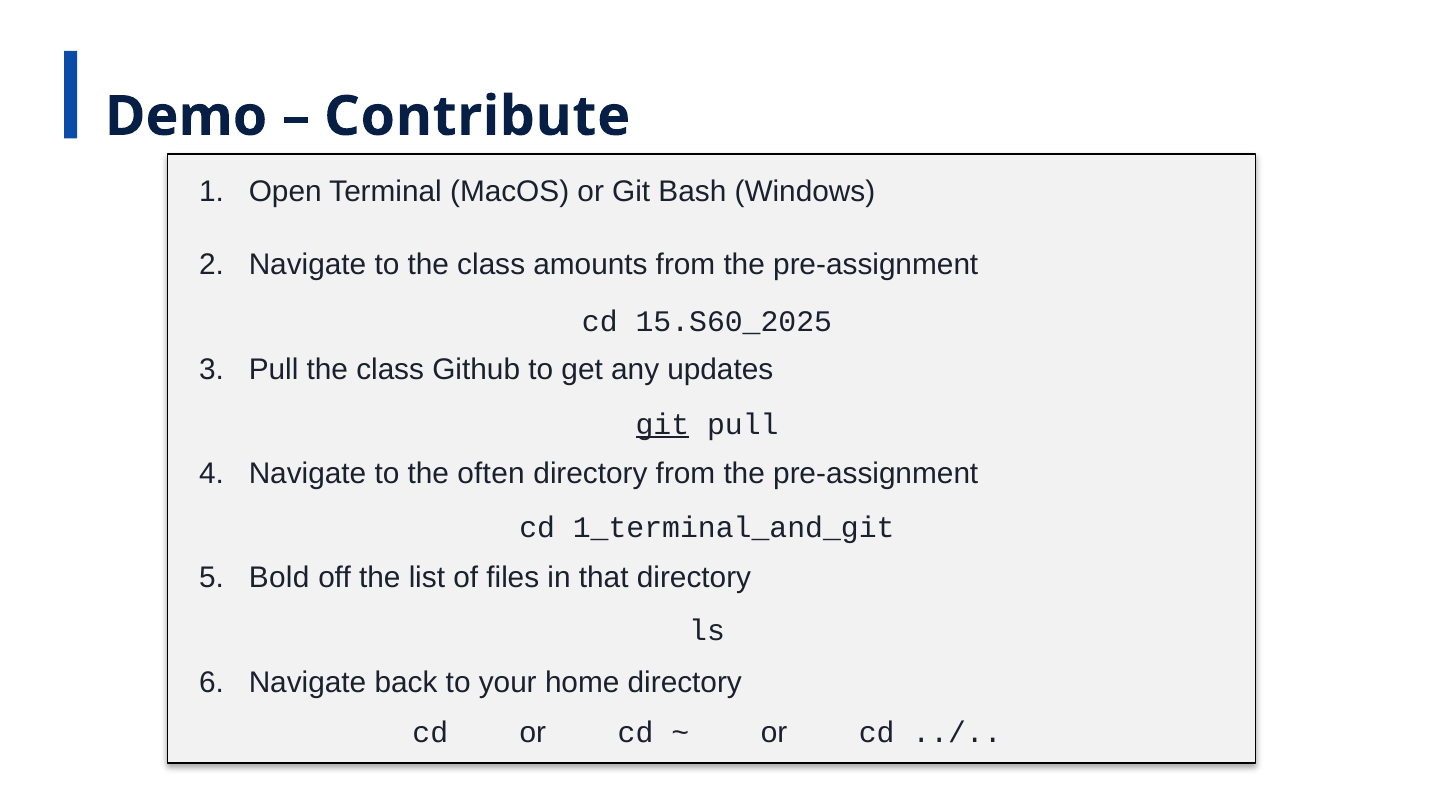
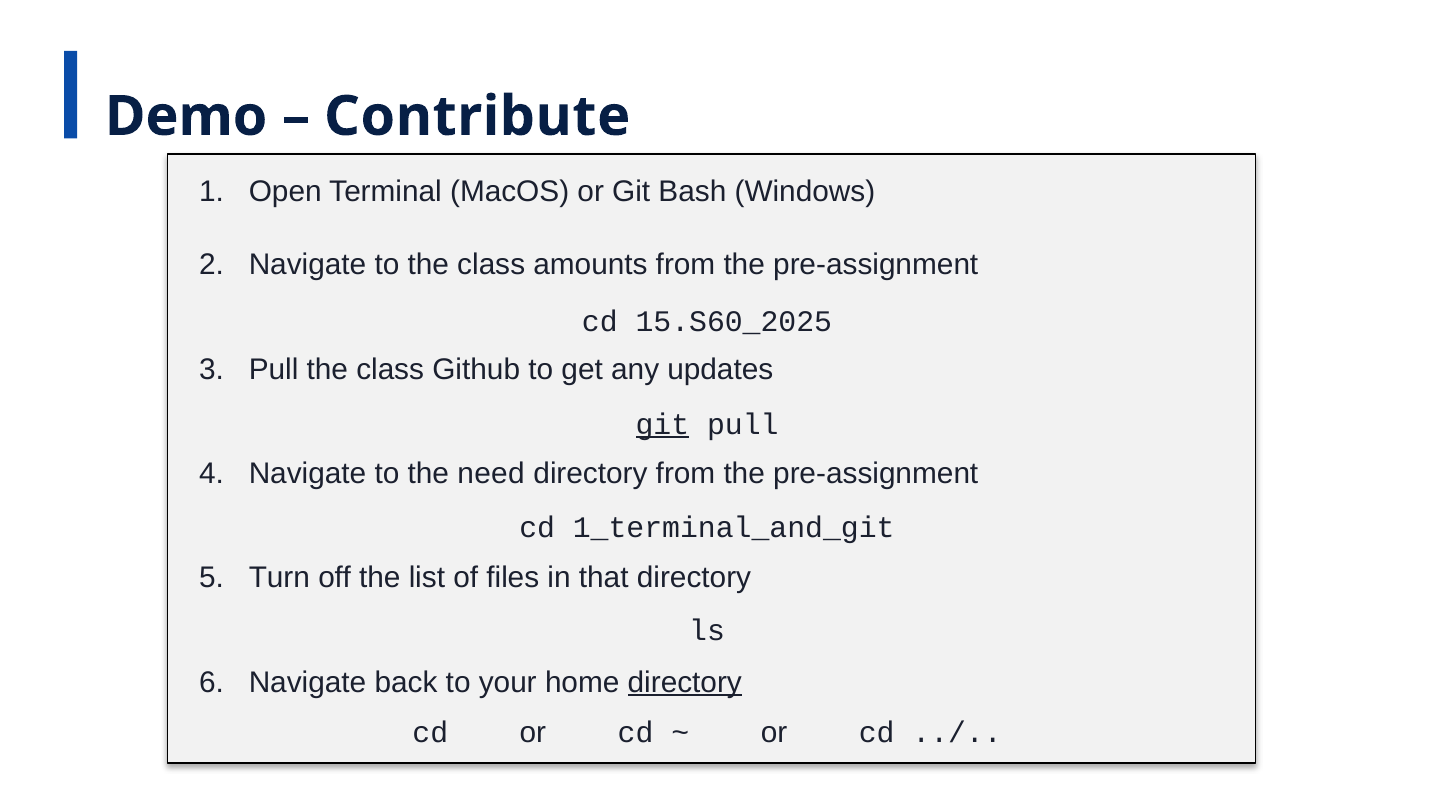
often: often -> need
Bold: Bold -> Turn
directory at (685, 683) underline: none -> present
